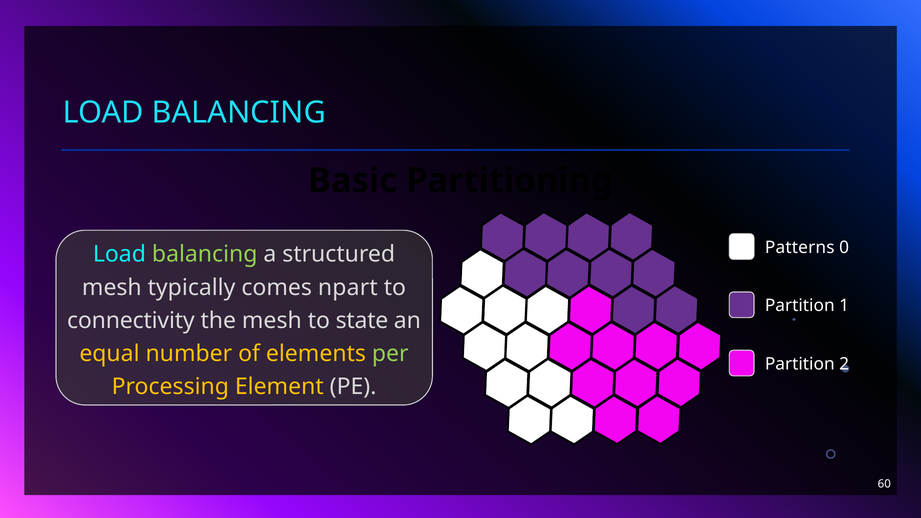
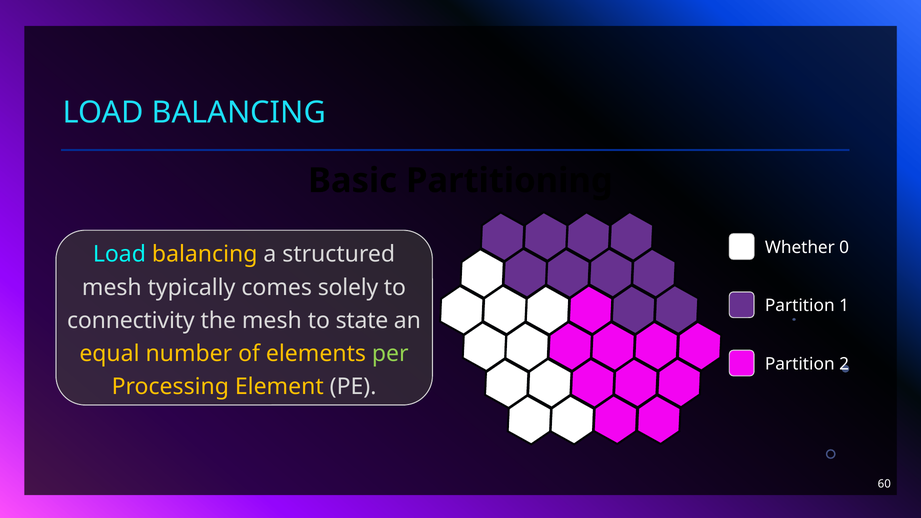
Patterns: Patterns -> Whether
balancing at (205, 254) colour: light green -> yellow
npart: npart -> solely
